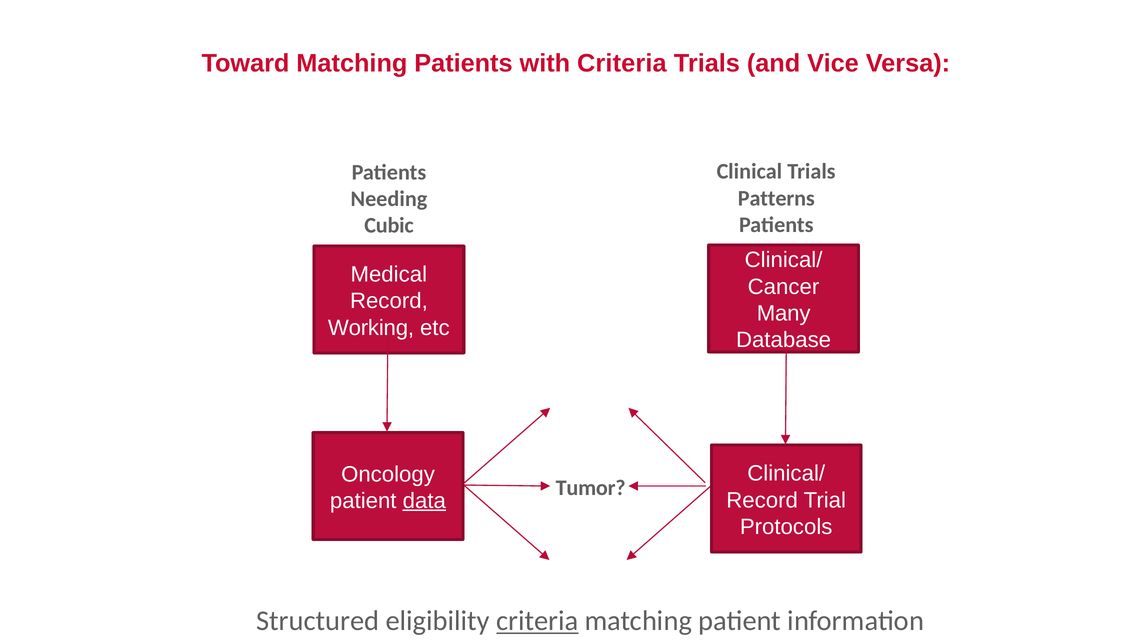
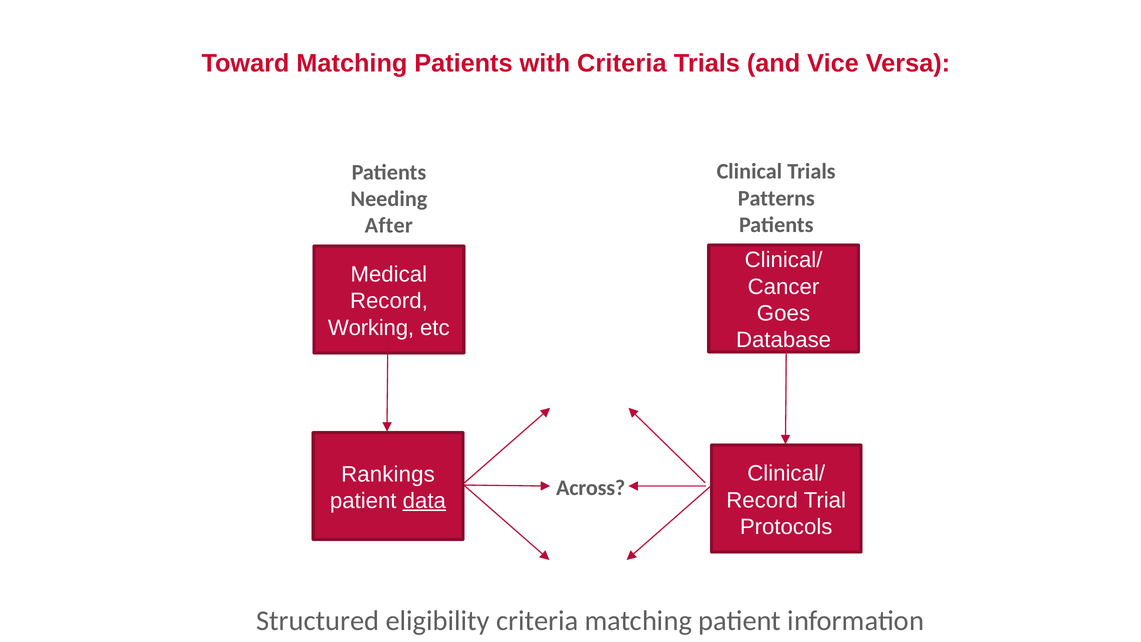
Cubic: Cubic -> After
Many: Many -> Goes
Oncology: Oncology -> Rankings
Tumor: Tumor -> Across
criteria at (537, 621) underline: present -> none
